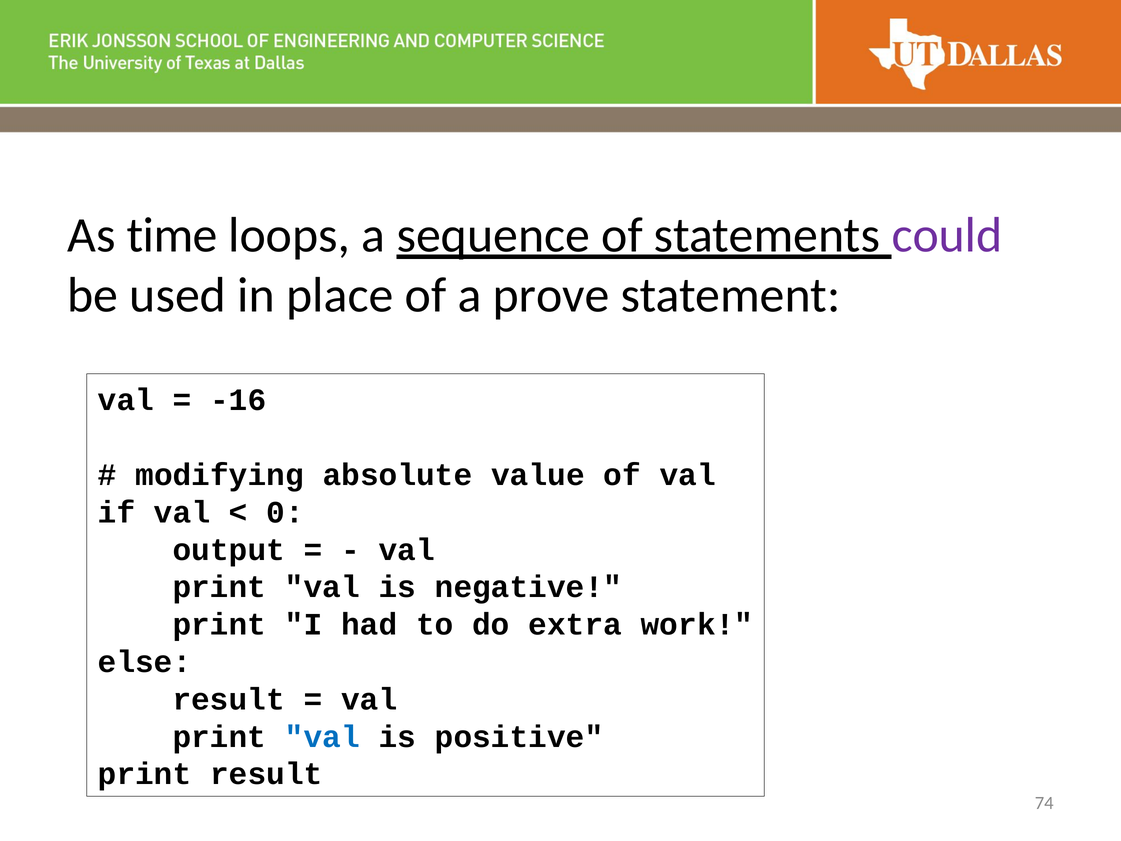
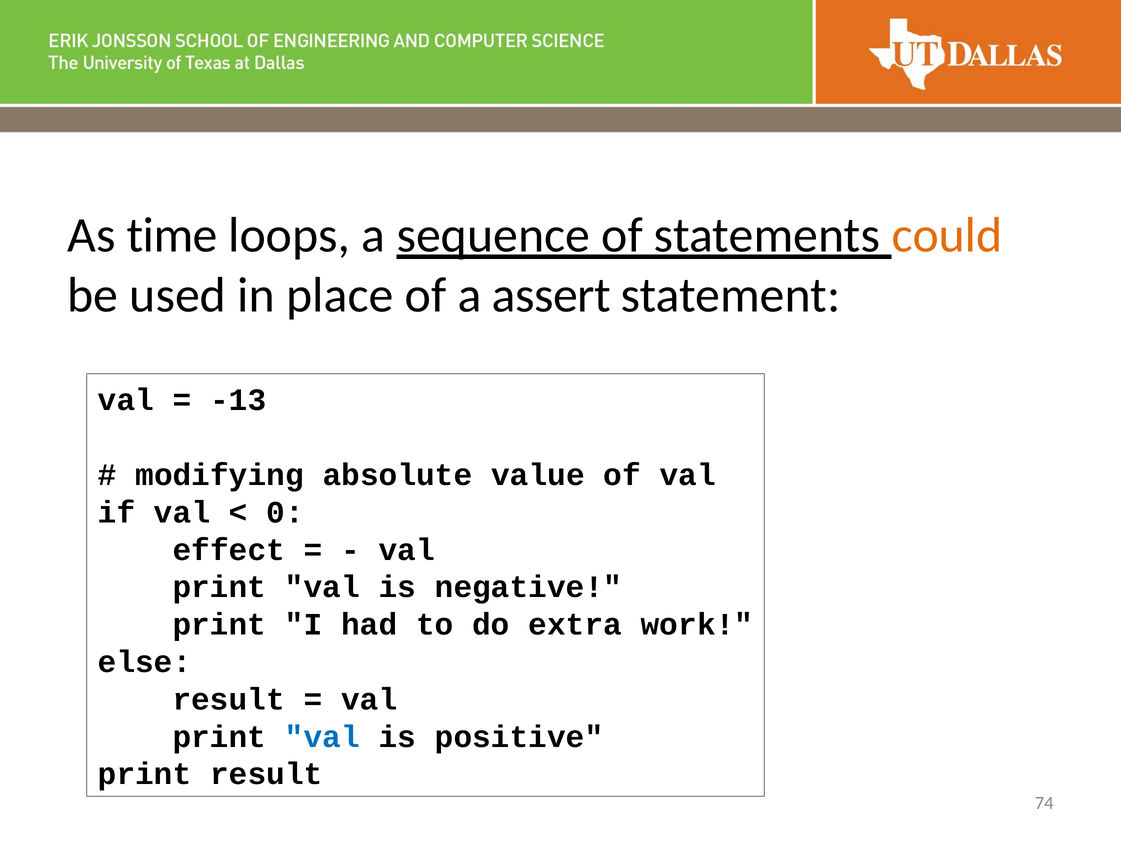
could colour: purple -> orange
prove: prove -> assert
-16: -16 -> -13
output: output -> effect
